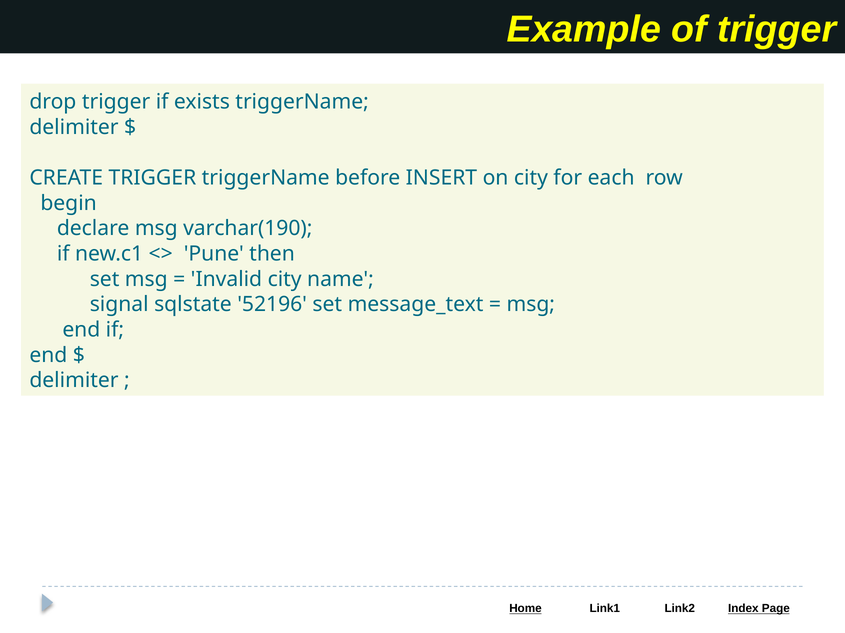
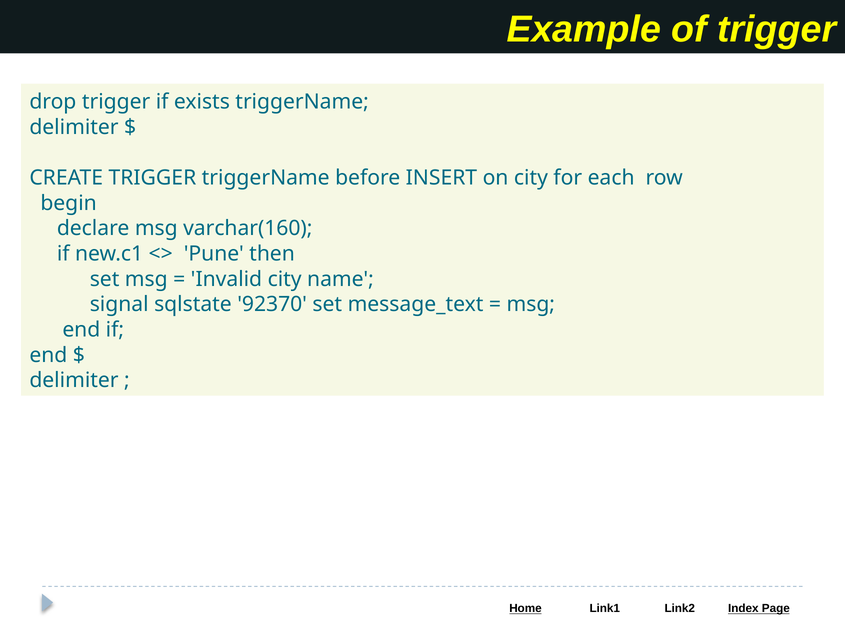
varchar(190: varchar(190 -> varchar(160
52196: 52196 -> 92370
